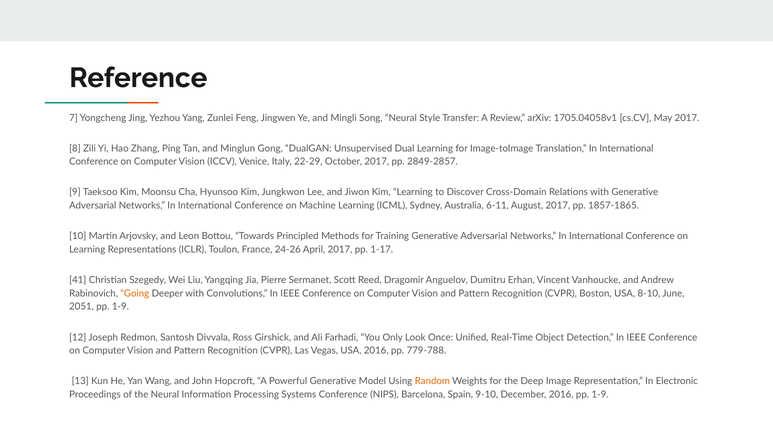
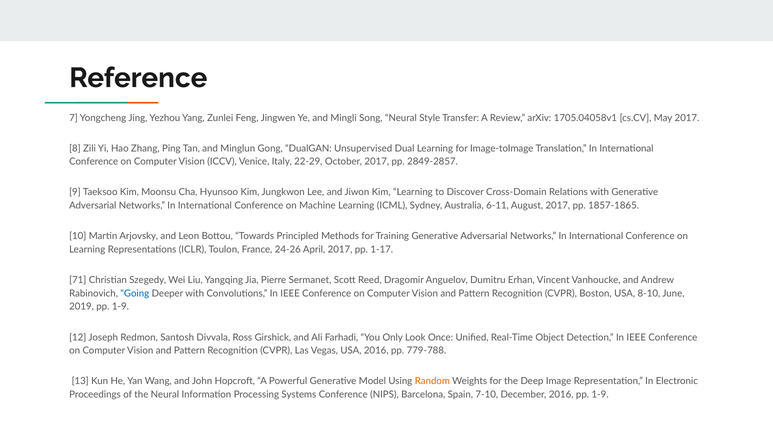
41: 41 -> 71
Going colour: orange -> blue
2051: 2051 -> 2019
9-10: 9-10 -> 7-10
